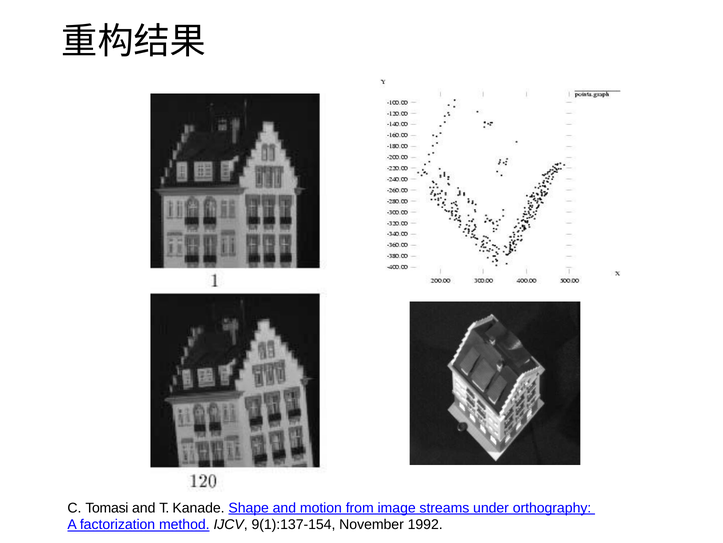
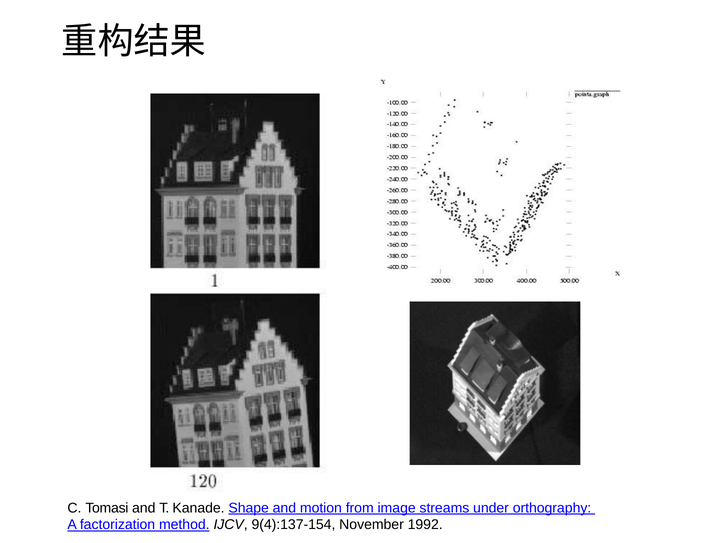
9(1):137-154: 9(1):137-154 -> 9(4):137-154
